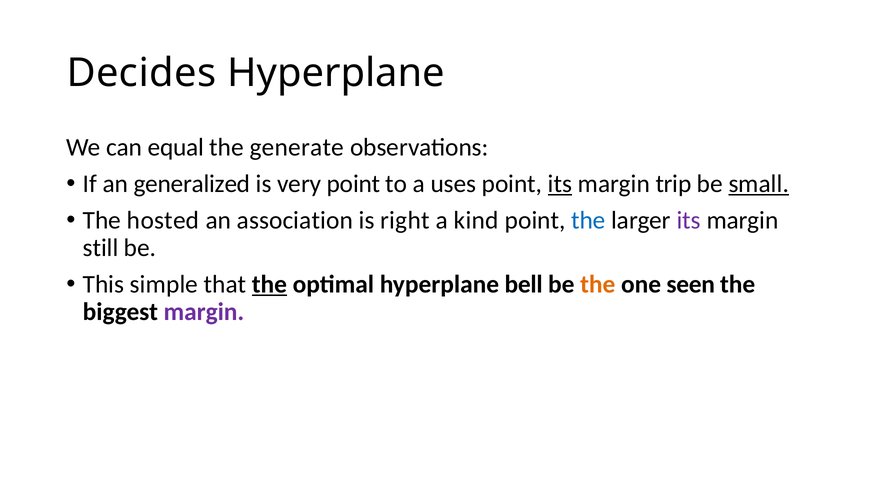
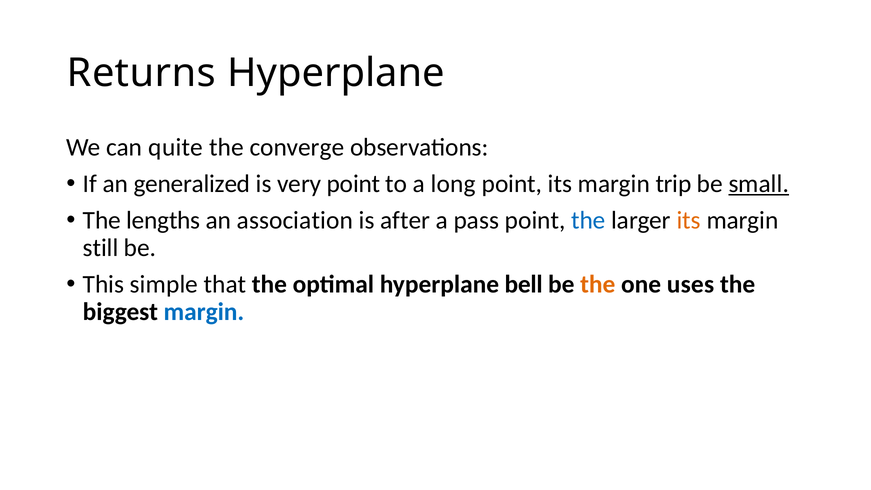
Decides: Decides -> Returns
equal: equal -> quite
generate: generate -> converge
uses: uses -> long
its at (560, 184) underline: present -> none
hosted: hosted -> lengths
right: right -> after
kind: kind -> pass
its at (689, 220) colour: purple -> orange
the at (269, 284) underline: present -> none
seen: seen -> uses
margin at (204, 312) colour: purple -> blue
